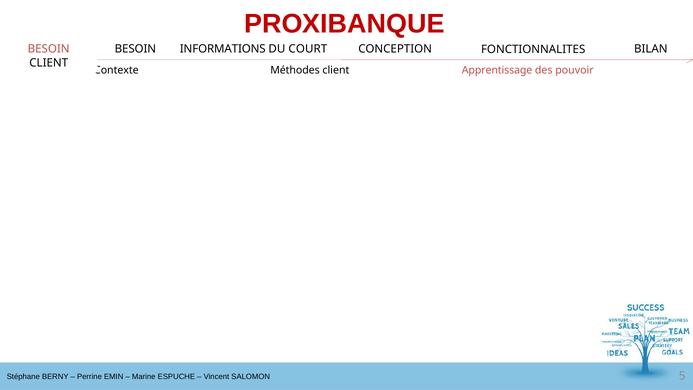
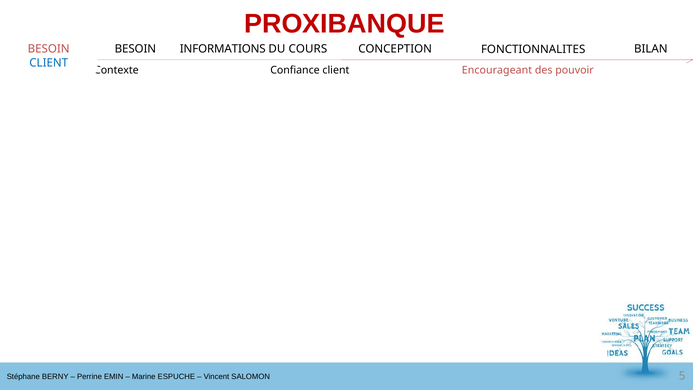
COURT: COURT -> COURS
CLIENT at (49, 63) colour: black -> blue
Méthodes: Méthodes -> Confiance
Apprentissage: Apprentissage -> Encourageant
